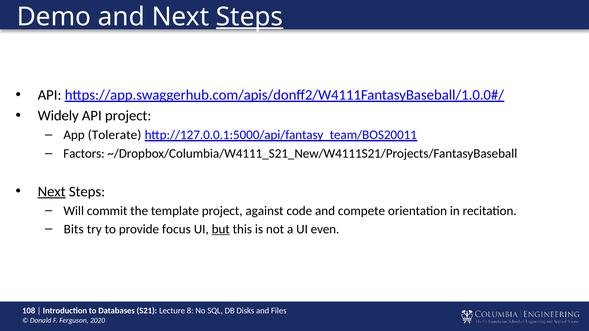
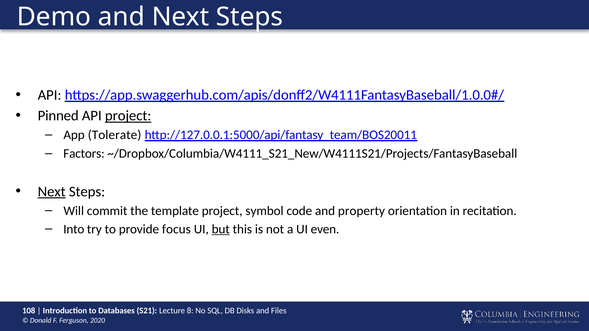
Steps at (250, 17) underline: present -> none
Widely: Widely -> Pinned
project at (128, 116) underline: none -> present
against: against -> symbol
compete: compete -> property
Bits: Bits -> Into
